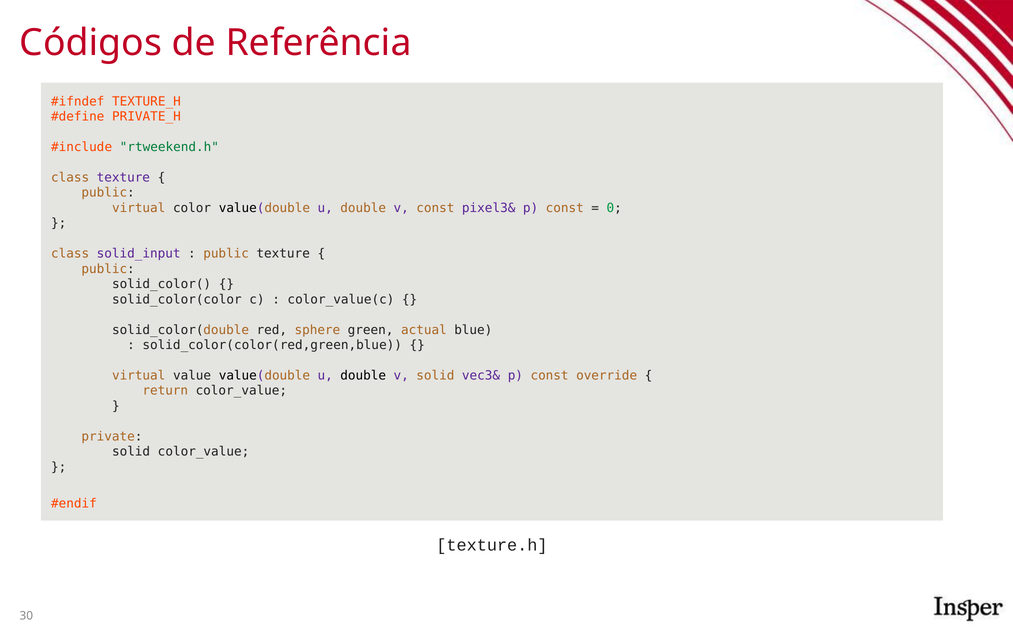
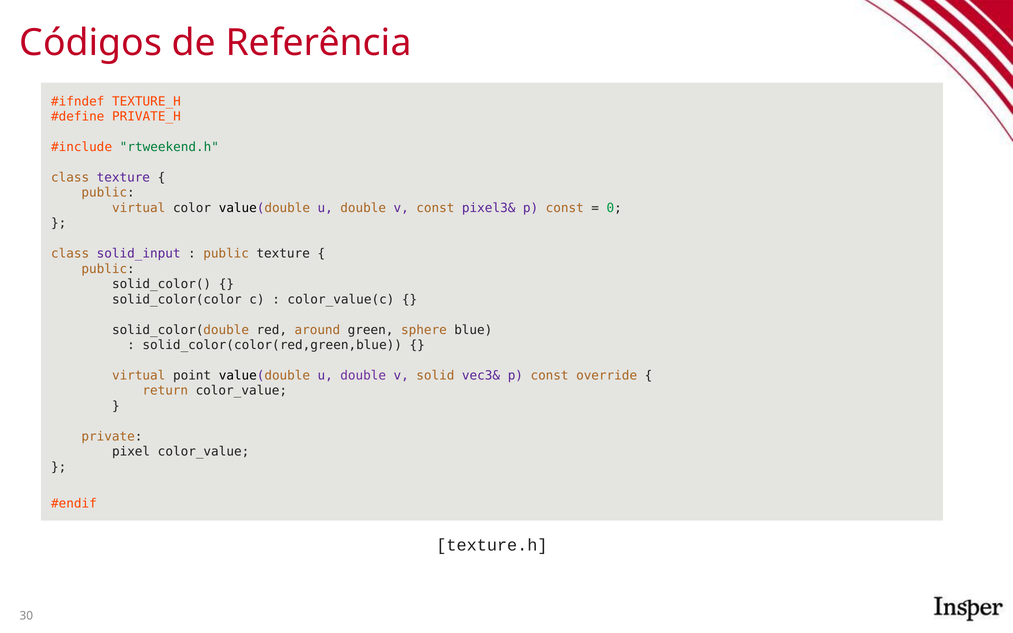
sphere: sphere -> around
actual: actual -> sphere
value: value -> point
double at (363, 376) colour: black -> purple
solid at (131, 452): solid -> pixel
